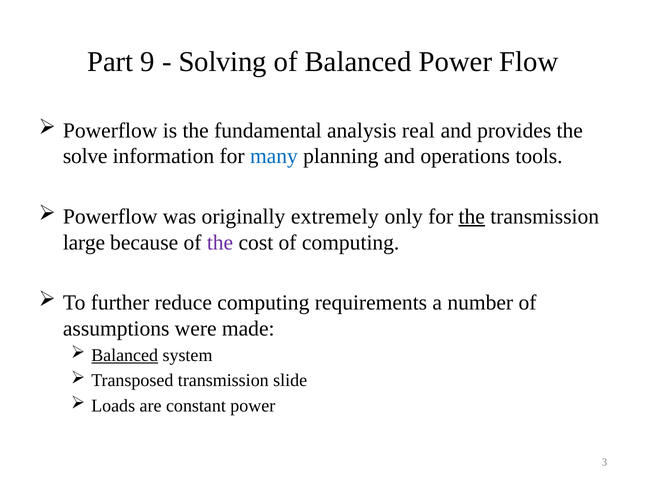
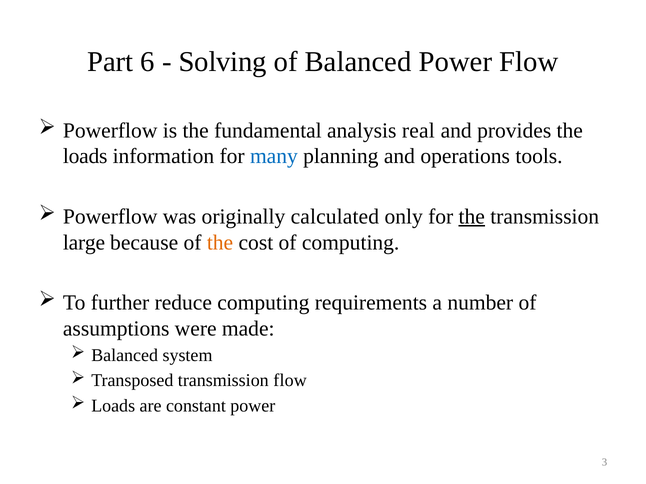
9: 9 -> 6
solve at (85, 157): solve -> loads
extremely: extremely -> calculated
the at (220, 243) colour: purple -> orange
Balanced at (125, 356) underline: present -> none
transmission slide: slide -> flow
